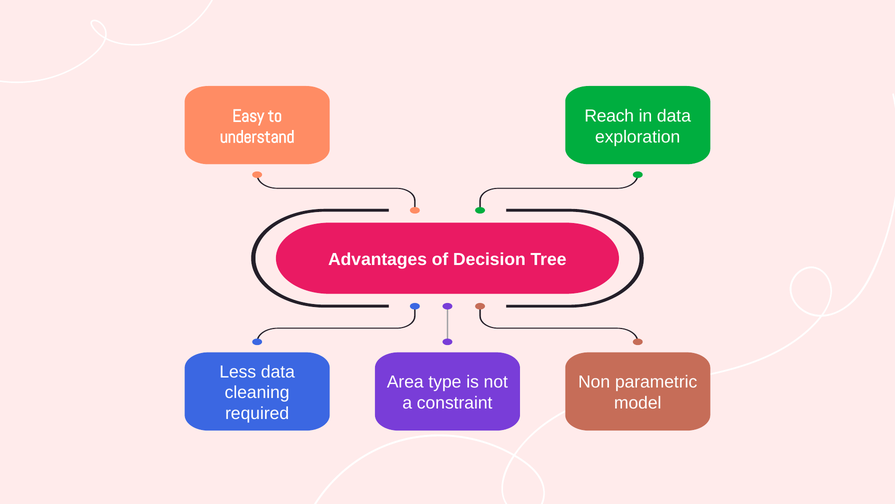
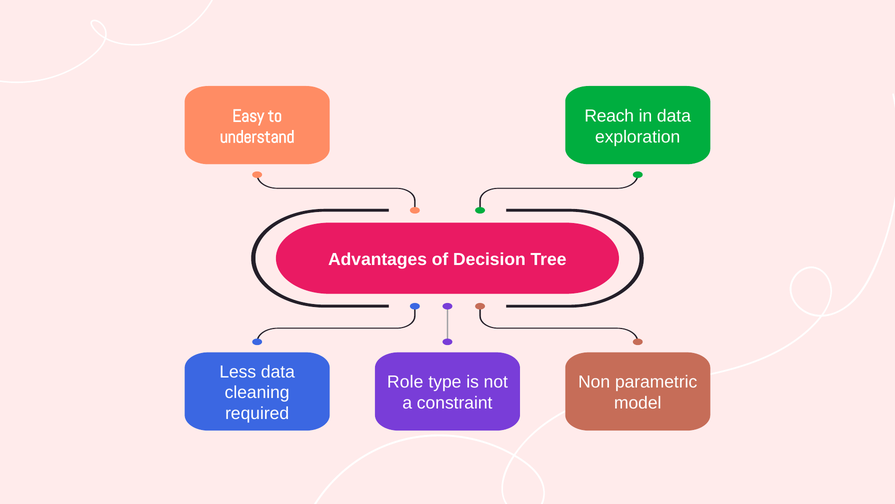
Area: Area -> Role
